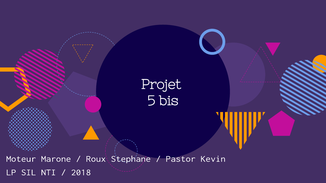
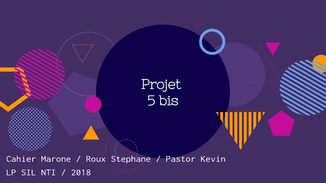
Moteur: Moteur -> Cahier
